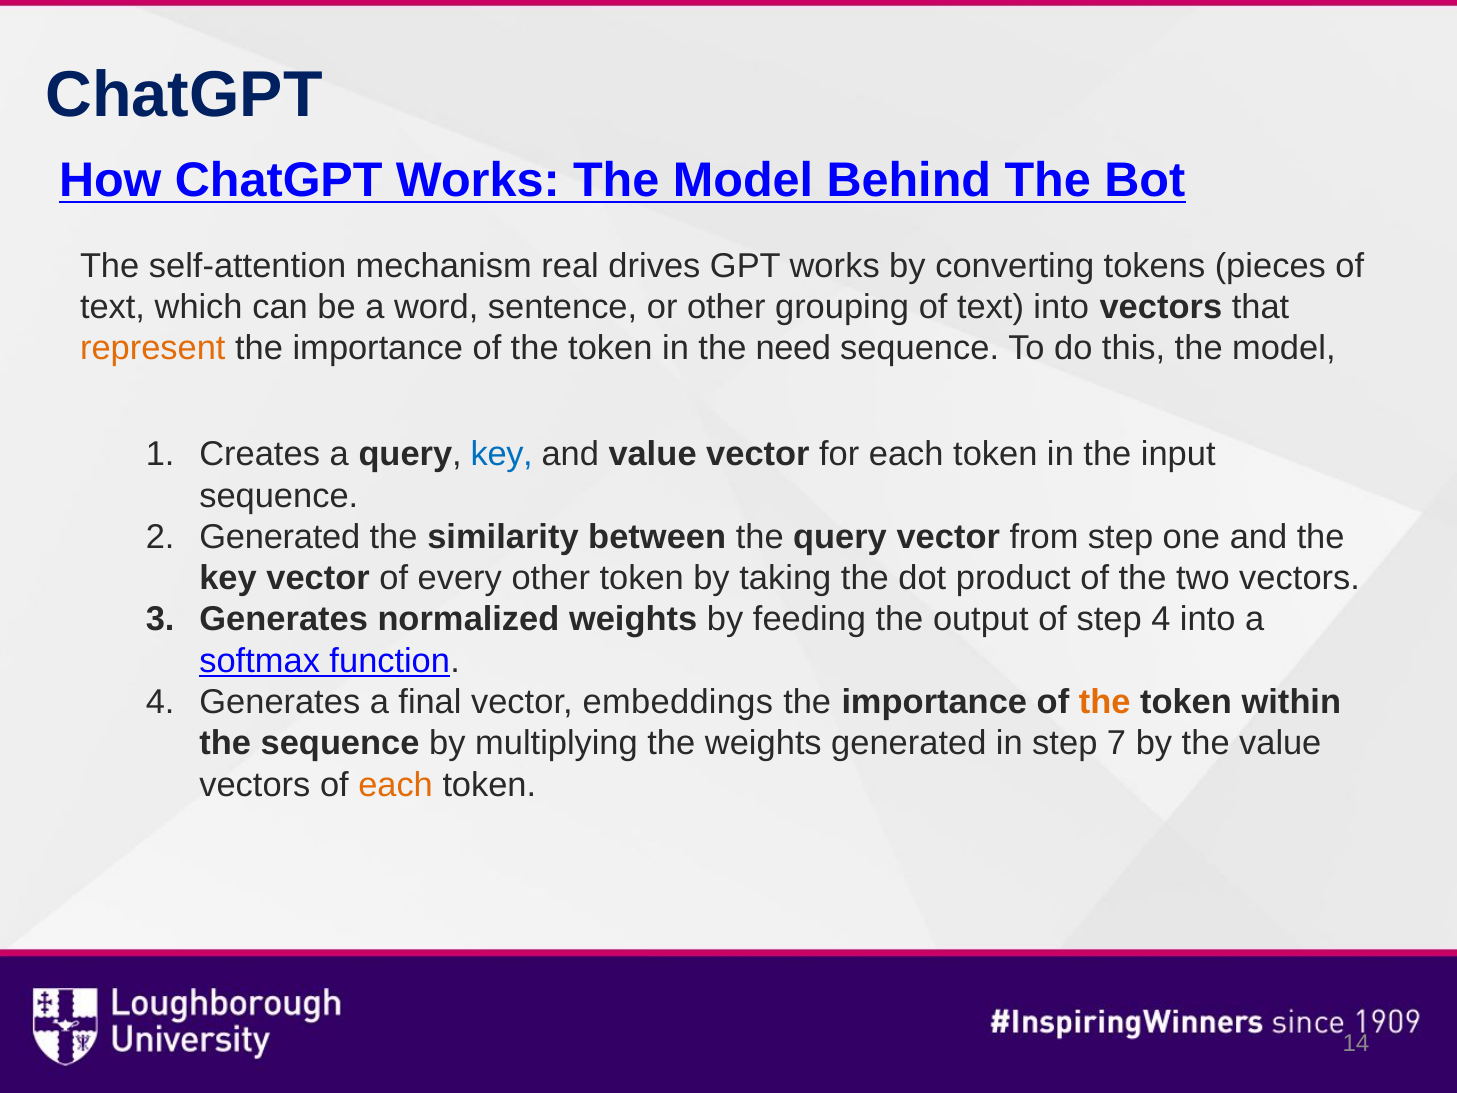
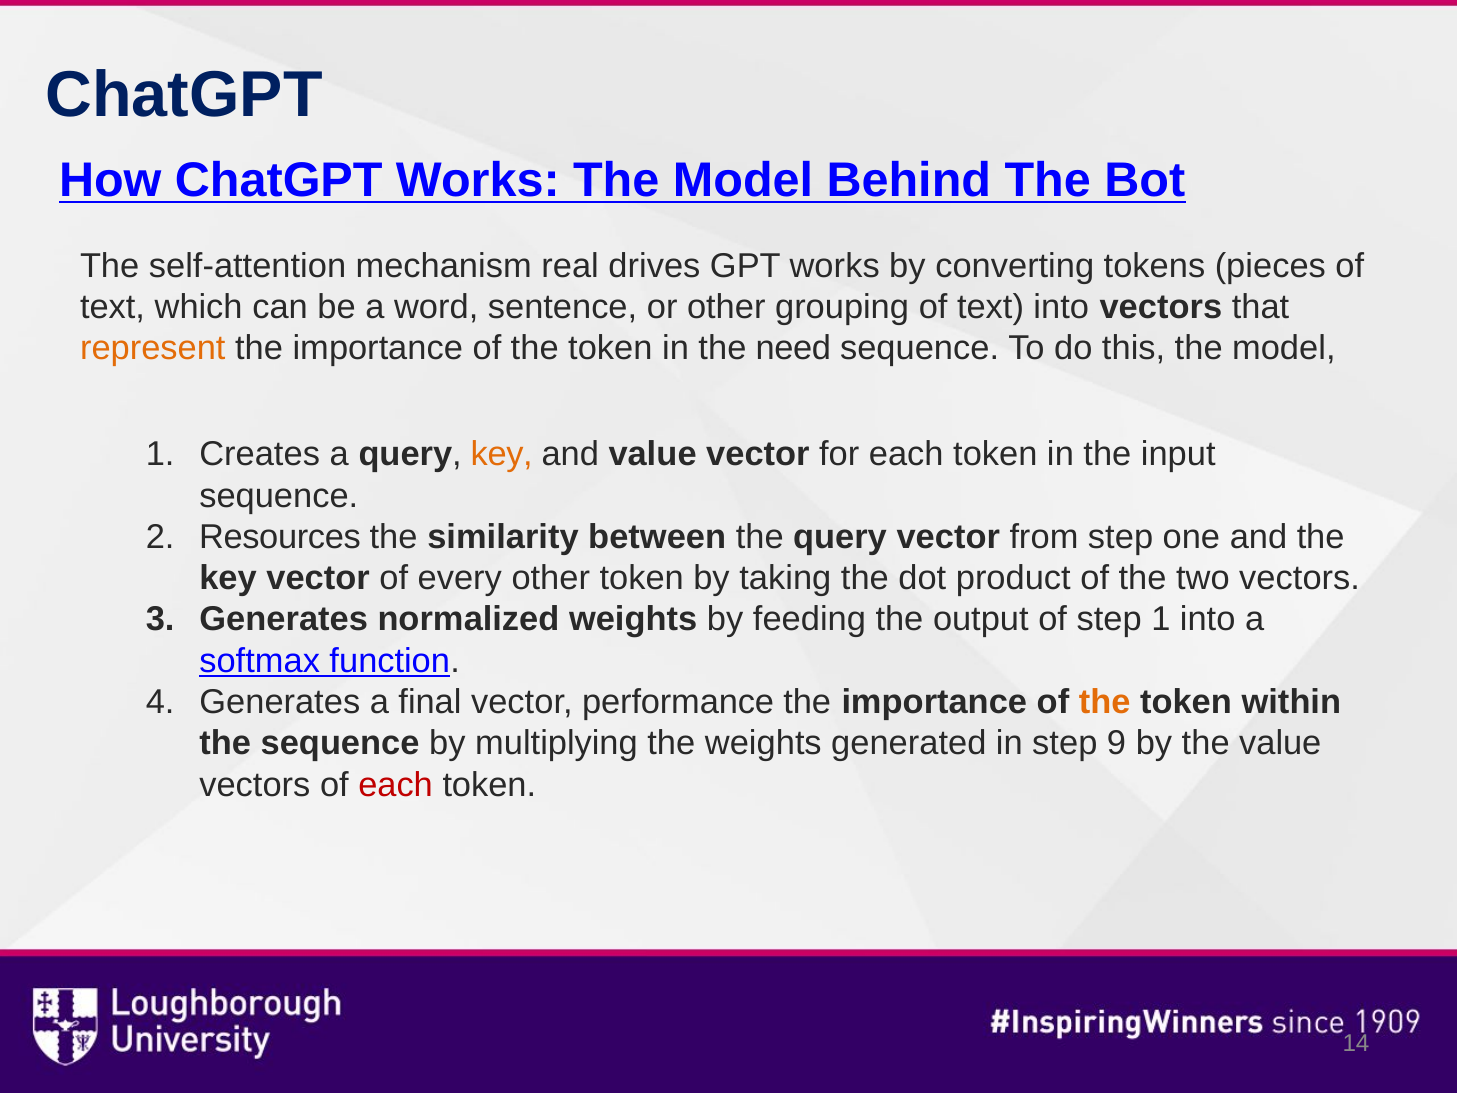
key at (502, 454) colour: blue -> orange
2 Generated: Generated -> Resources
step 4: 4 -> 1
embeddings: embeddings -> performance
7: 7 -> 9
each at (396, 785) colour: orange -> red
